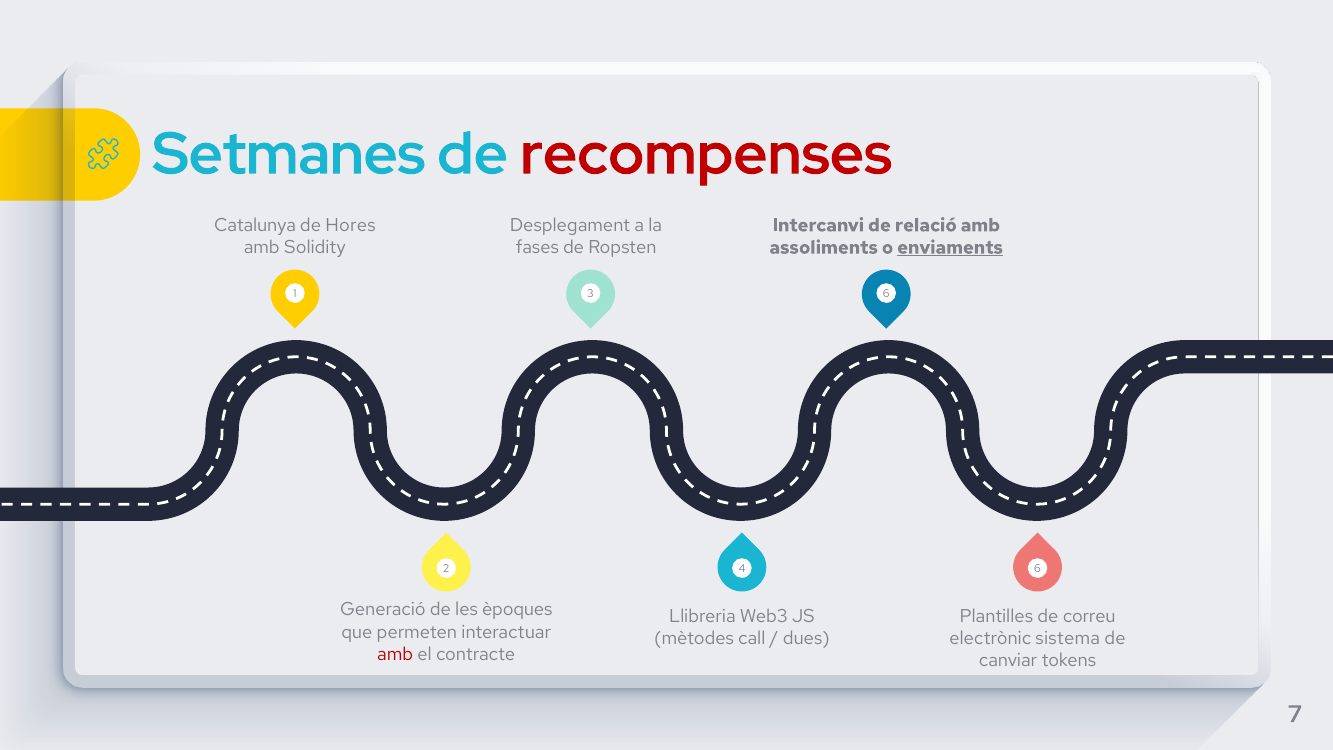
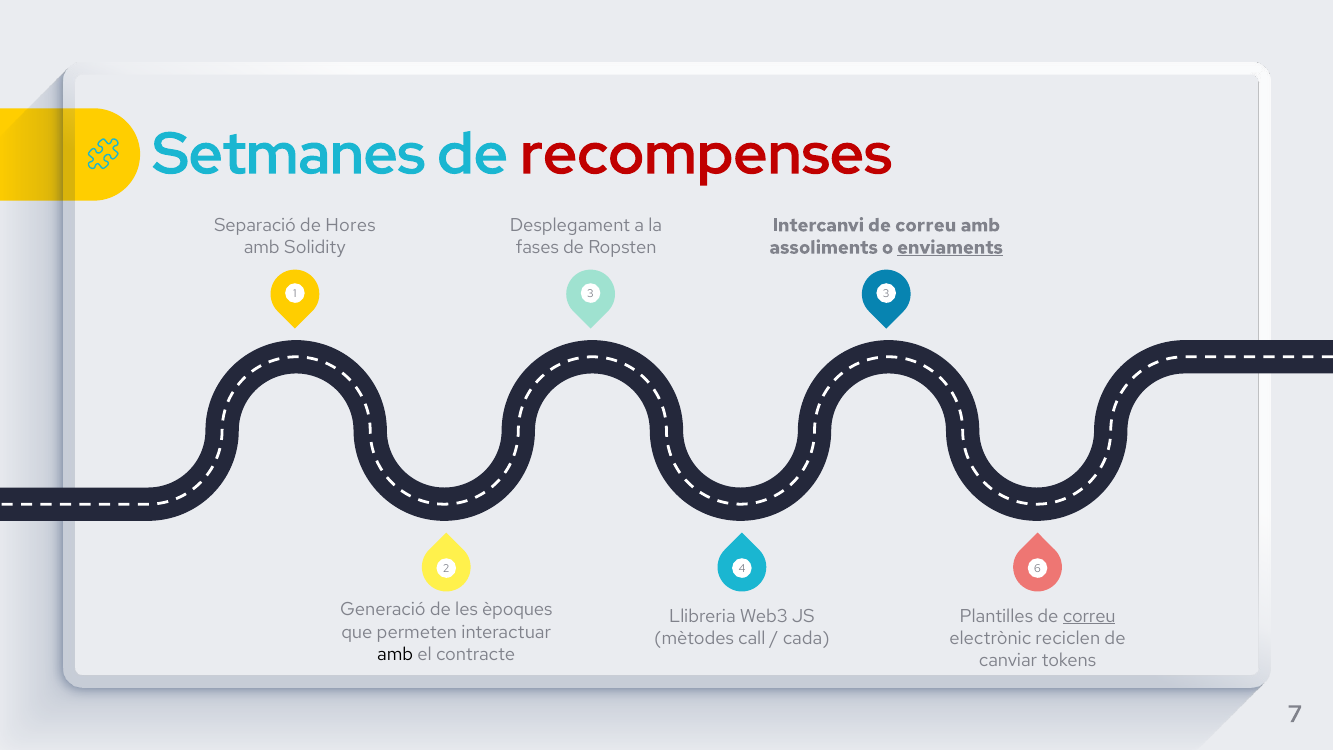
Intercanvi de relació: relació -> correu
Catalunya: Catalunya -> Separació
3 6: 6 -> 3
correu at (1089, 616) underline: none -> present
dues: dues -> cada
sistema: sistema -> reciclen
amb at (395, 654) colour: red -> black
